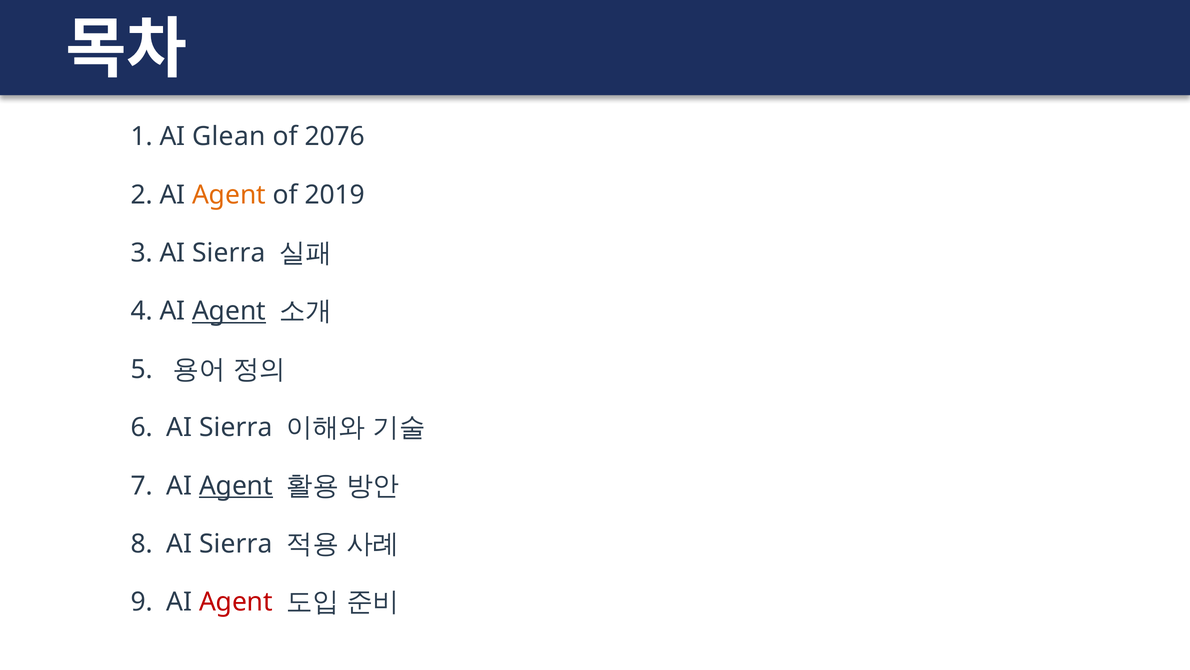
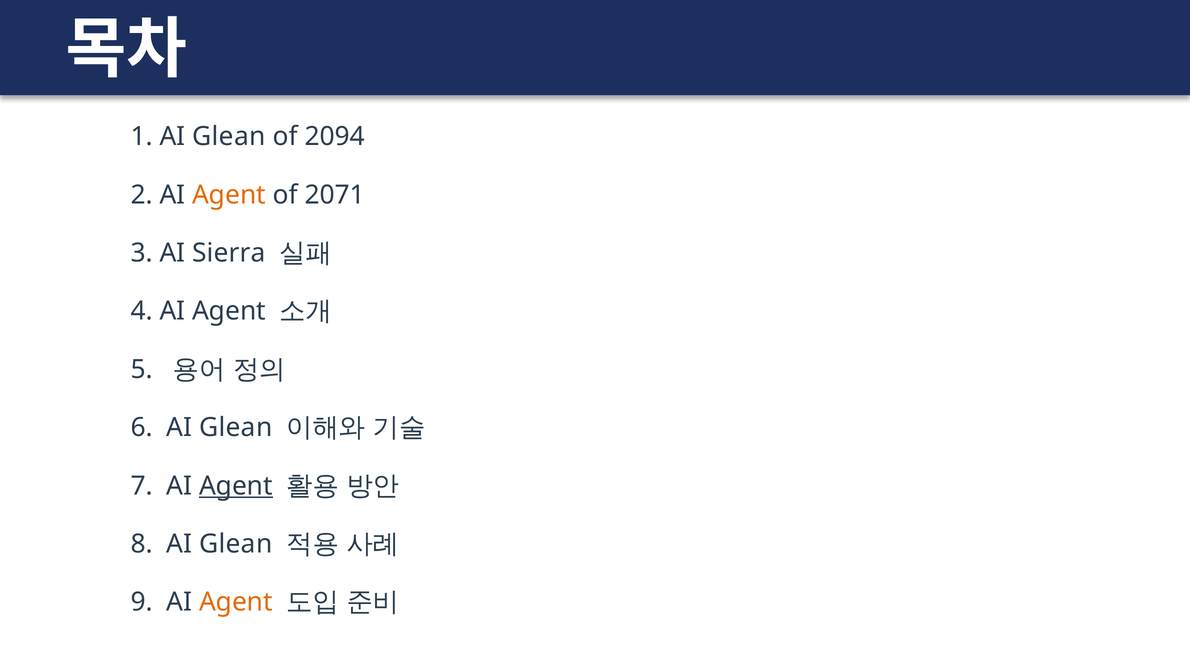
2076: 2076 -> 2094
2019: 2019 -> 2071
Agent at (229, 311) underline: present -> none
6 AI Sierra: Sierra -> Glean
8 AI Sierra: Sierra -> Glean
Agent at (236, 602) colour: red -> orange
